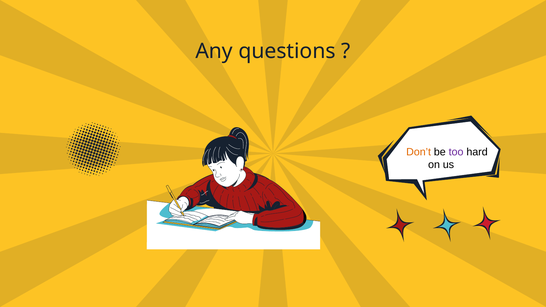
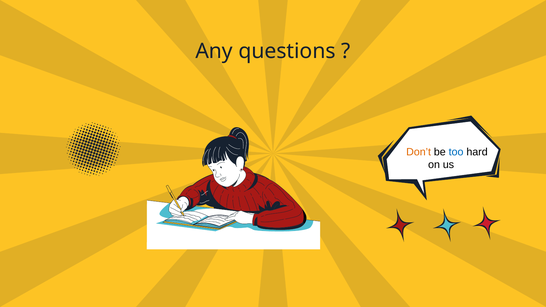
too colour: purple -> blue
